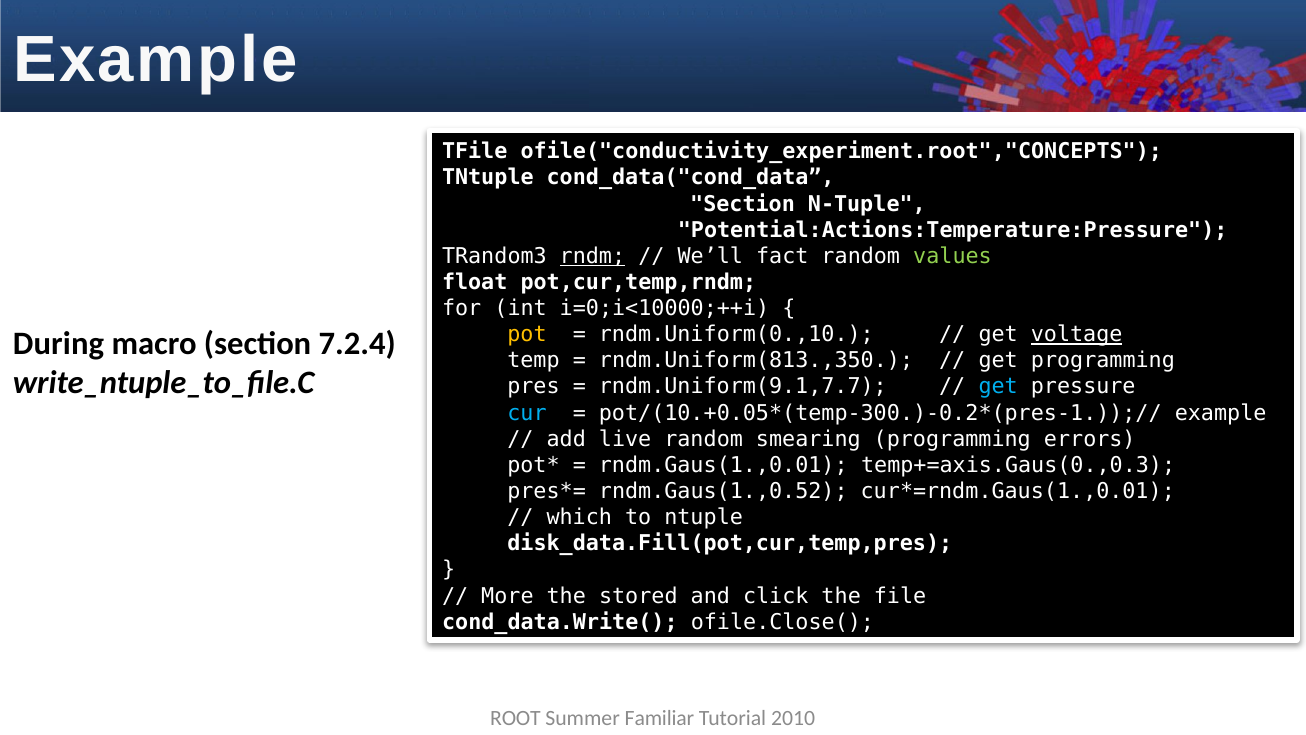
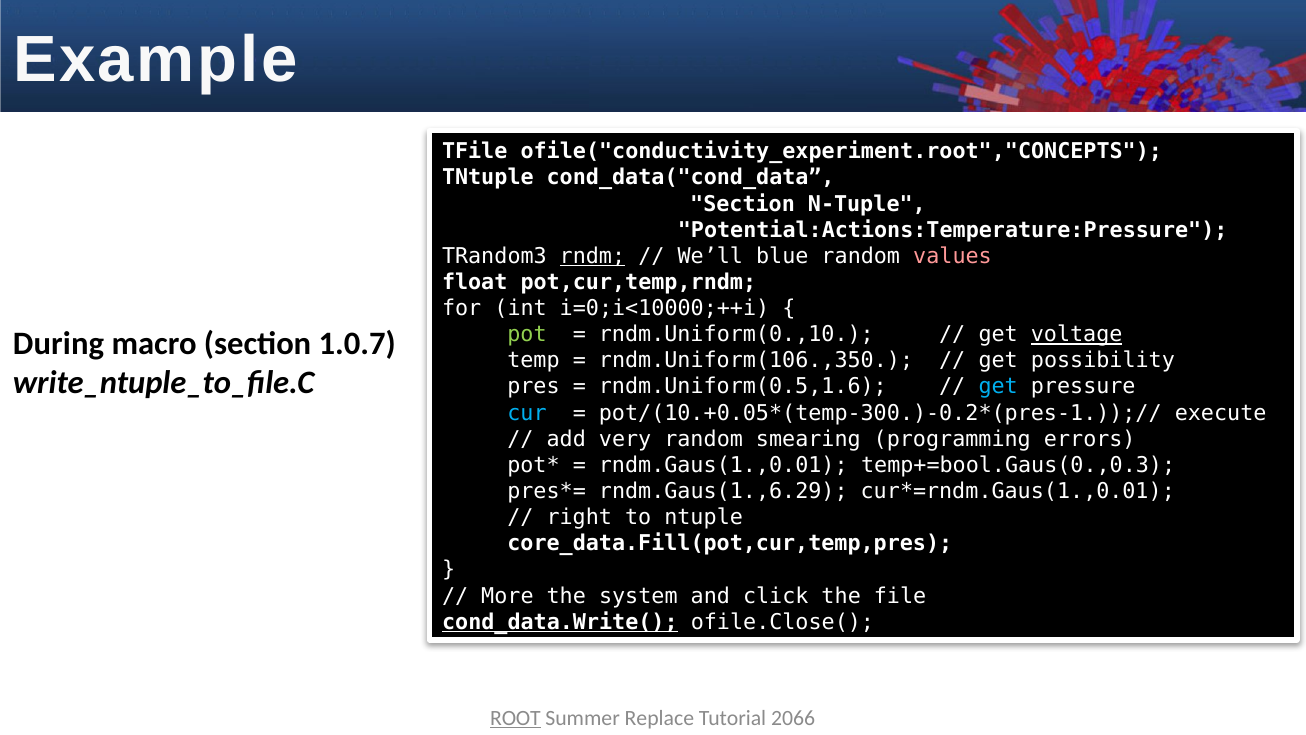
fact: fact -> blue
values colour: light green -> pink
pot colour: yellow -> light green
7.2.4: 7.2.4 -> 1.0.7
rndm.Uniform(813.,350: rndm.Uniform(813.,350 -> rndm.Uniform(106.,350
get programming: programming -> possibility
rndm.Uniform(9.1,7.7: rndm.Uniform(9.1,7.7 -> rndm.Uniform(0.5,1.6
example at (1221, 413): example -> execute
live: live -> very
temp+=axis.Gaus(0.,0.3: temp+=axis.Gaus(0.,0.3 -> temp+=bool.Gaus(0.,0.3
rndm.Gaus(1.,0.52: rndm.Gaus(1.,0.52 -> rndm.Gaus(1.,6.29
which: which -> right
disk_data.Fill(pot,cur,temp,pres: disk_data.Fill(pot,cur,temp,pres -> core_data.Fill(pot,cur,temp,pres
stored: stored -> system
cond_data.Write( underline: none -> present
ROOT underline: none -> present
Familiar: Familiar -> Replace
2010: 2010 -> 2066
